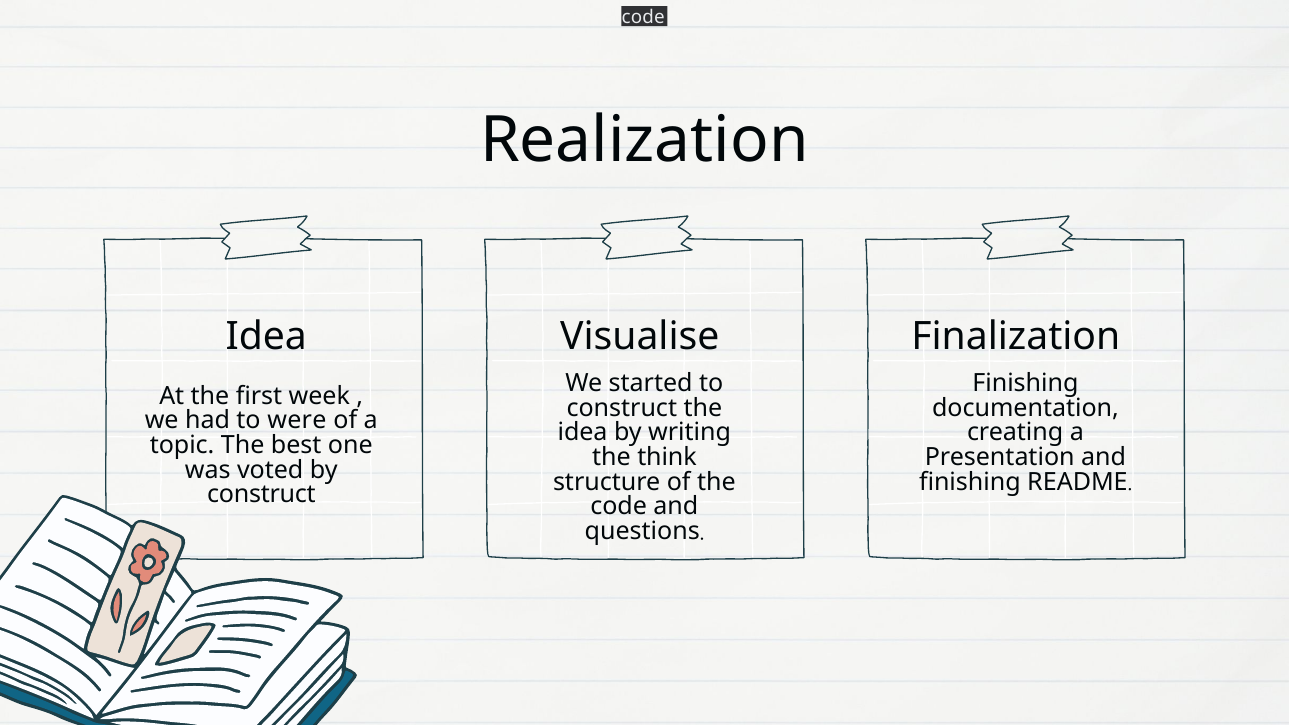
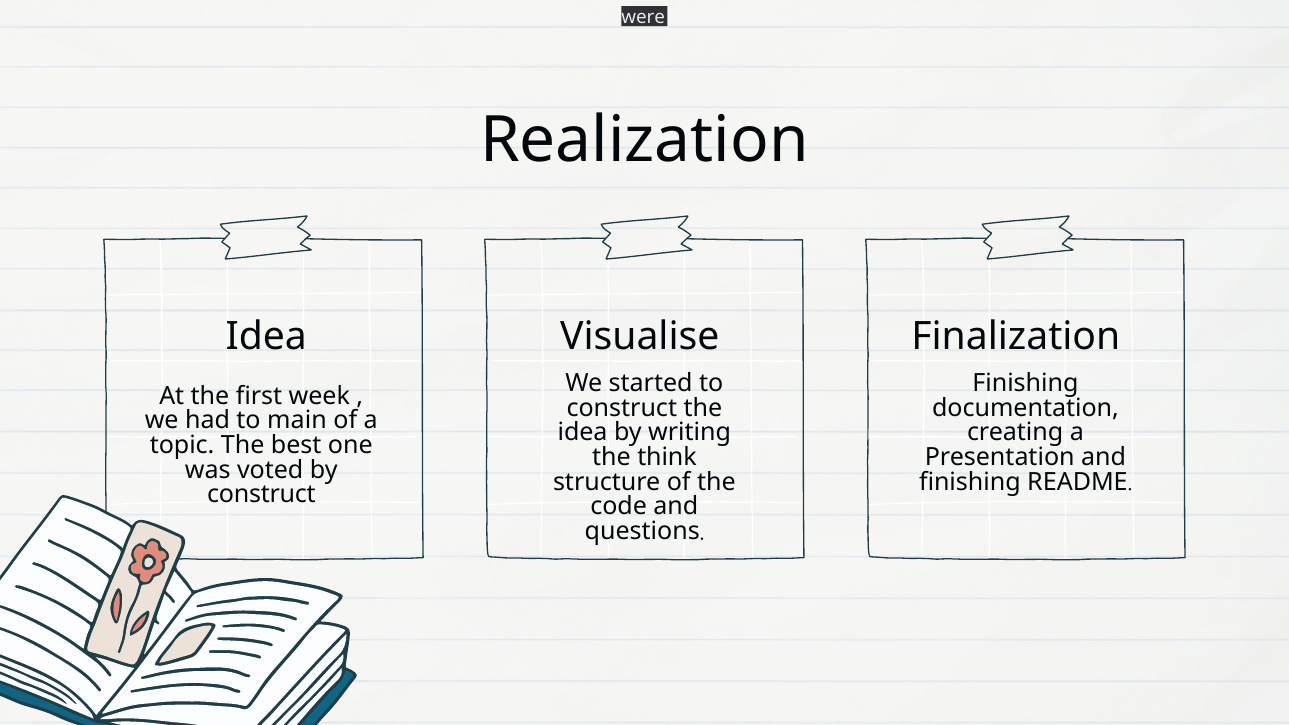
code at (643, 17): code -> were
were: were -> main
